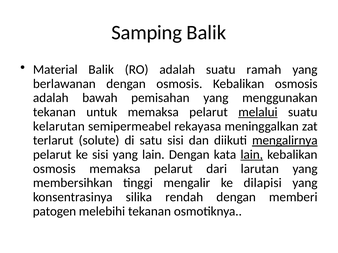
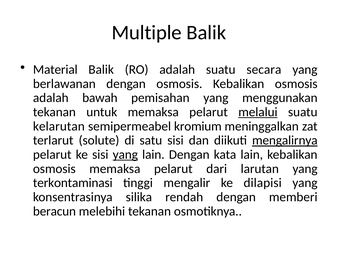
Samping: Samping -> Multiple
ramah: ramah -> secara
rekayasa: rekayasa -> kromium
yang at (125, 155) underline: none -> present
lain at (252, 155) underline: present -> none
membersihkan: membersihkan -> terkontaminasi
patogen: patogen -> beracun
